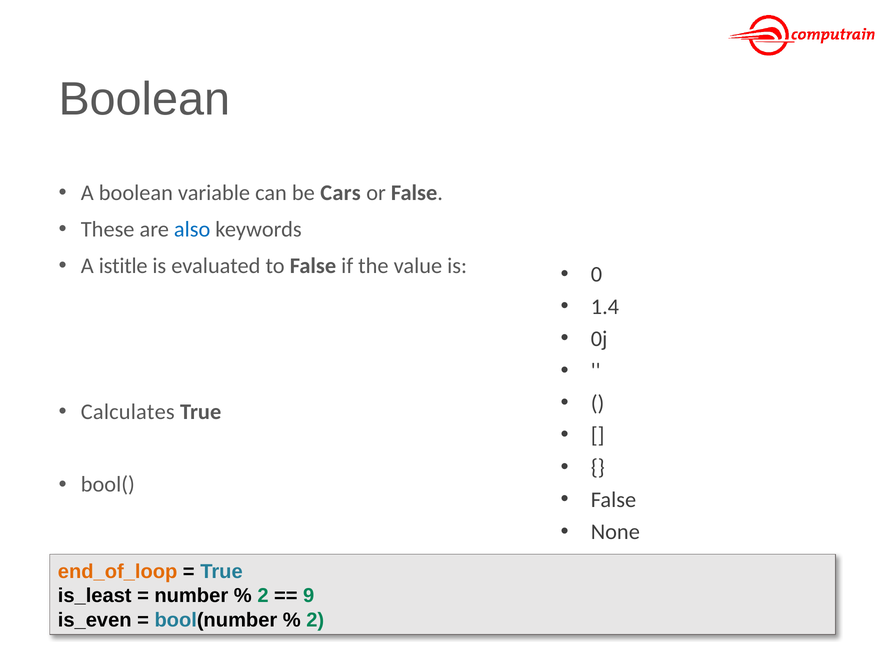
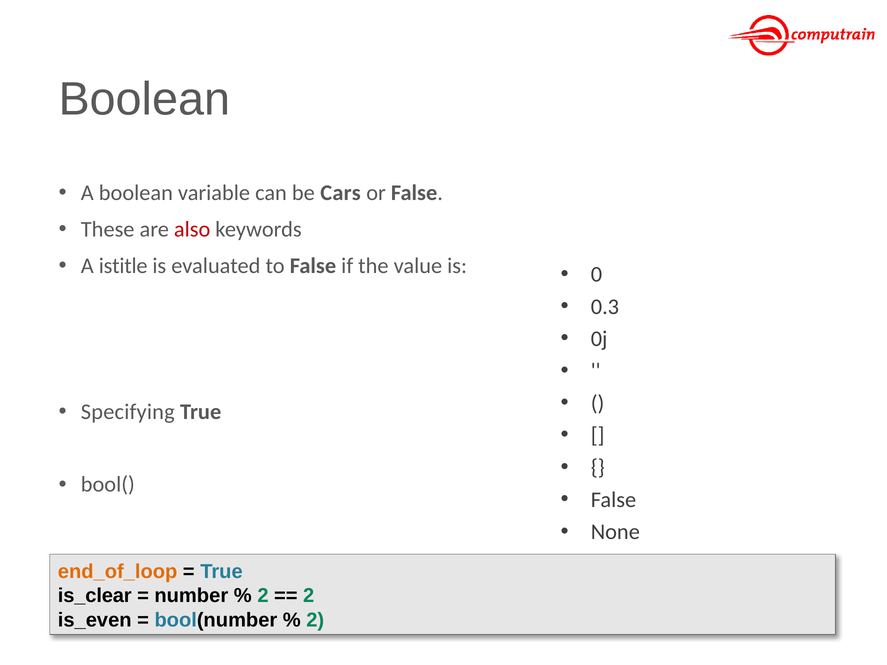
also colour: blue -> red
1.4: 1.4 -> 0.3
Calculates: Calculates -> Specifying
is_least: is_least -> is_clear
9 at (309, 596): 9 -> 2
